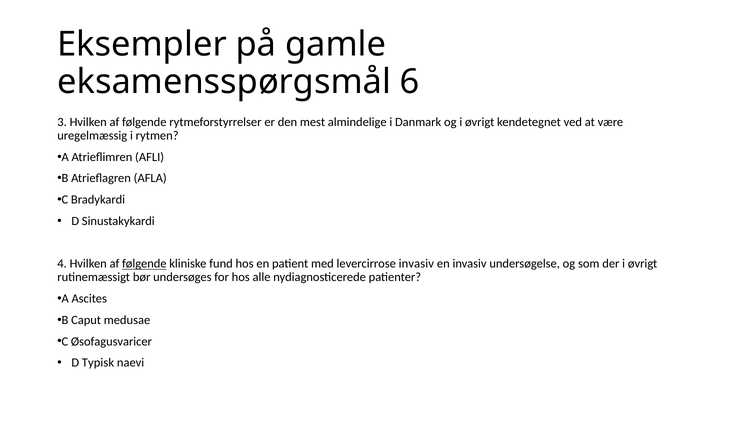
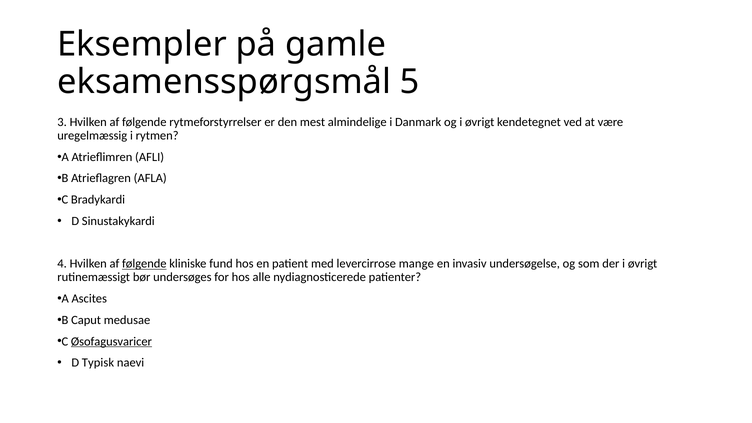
6: 6 -> 5
levercirrose invasiv: invasiv -> mange
Øsofagusvaricer underline: none -> present
